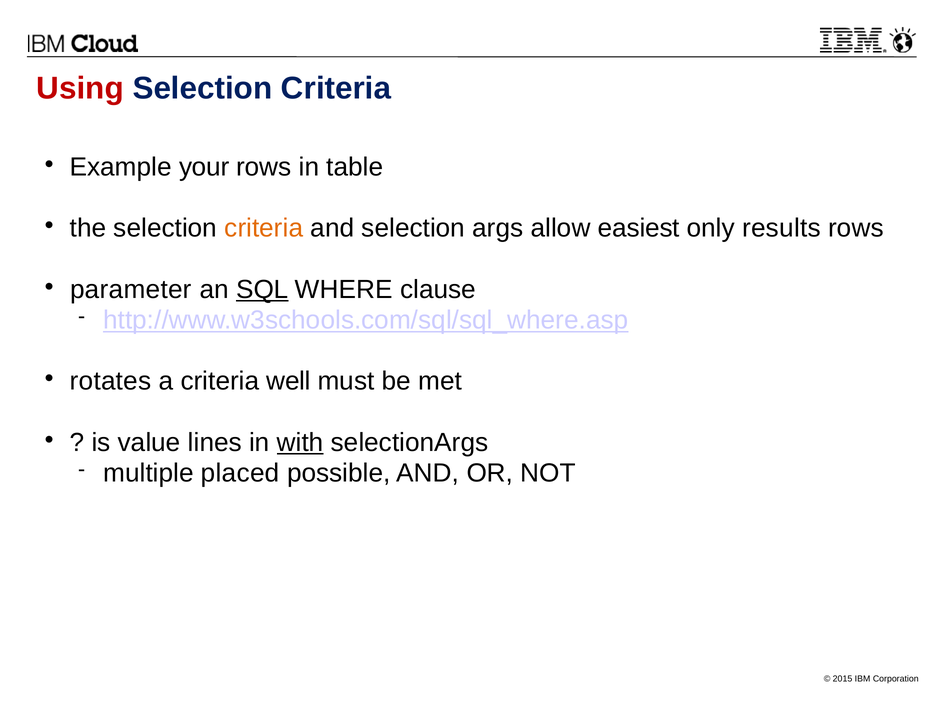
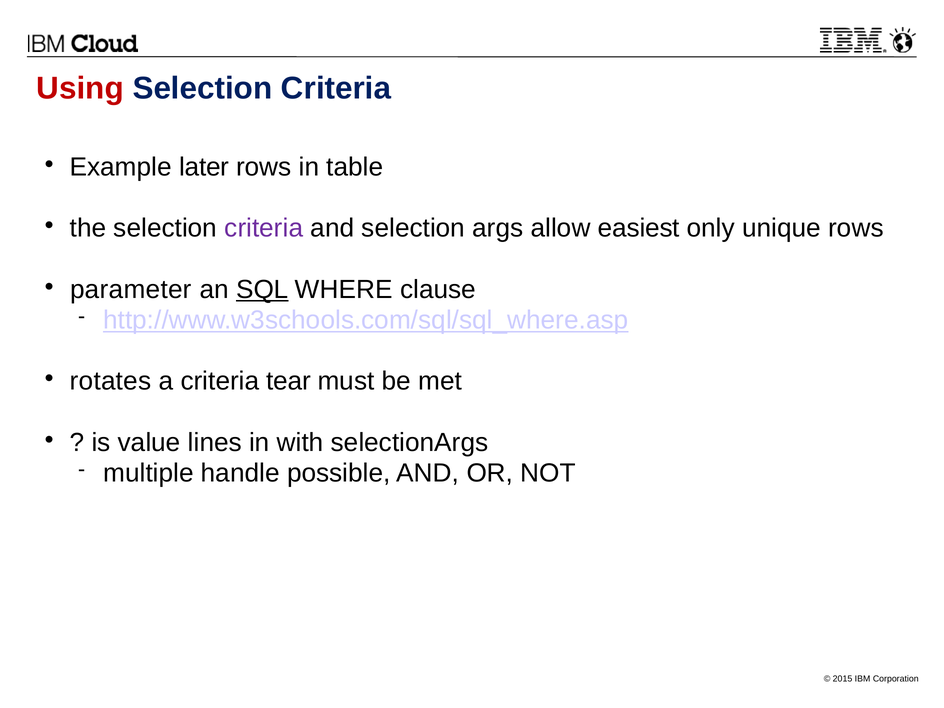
your: your -> later
criteria at (264, 228) colour: orange -> purple
results: results -> unique
well: well -> tear
with underline: present -> none
placed: placed -> handle
